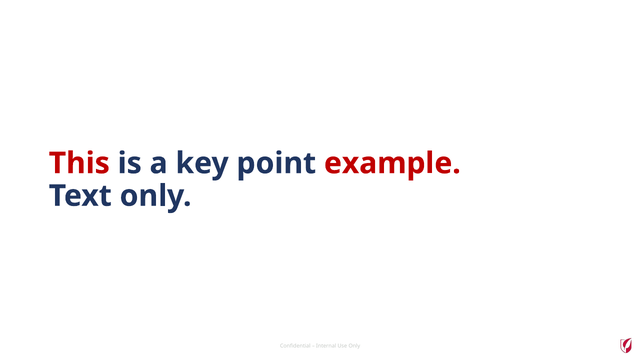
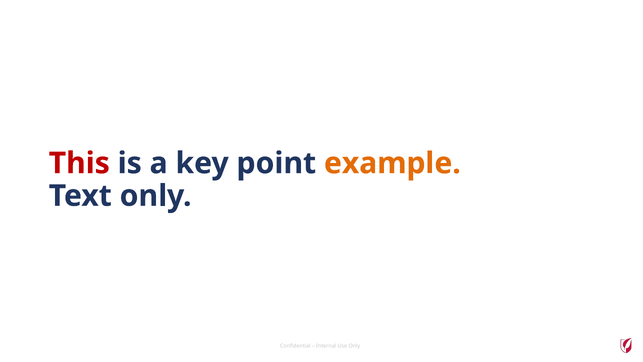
example colour: red -> orange
